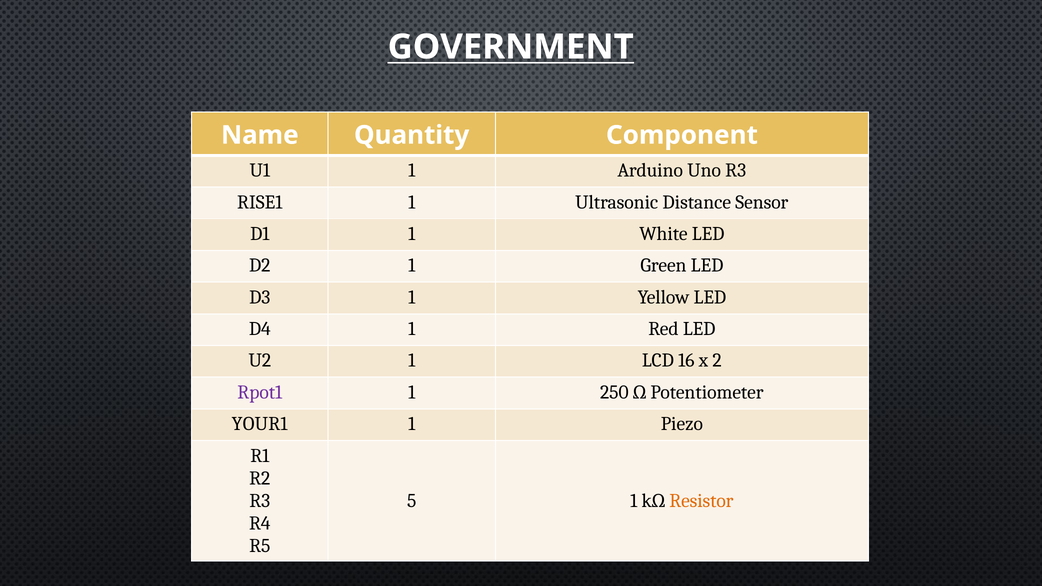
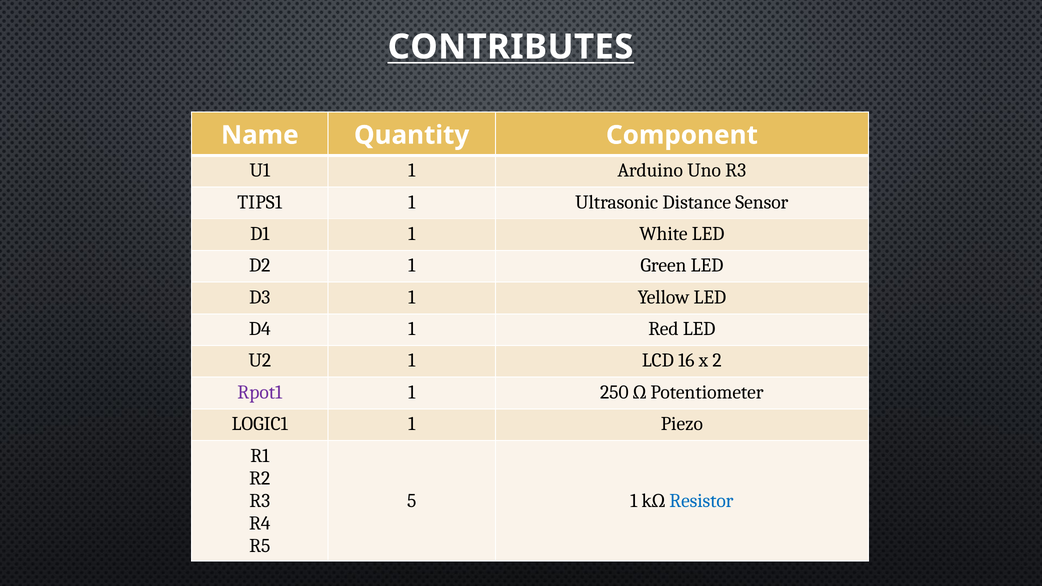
GOVERNMENT: GOVERNMENT -> CONTRIBUTES
RISE1: RISE1 -> TIPS1
YOUR1: YOUR1 -> LOGIC1
Resistor colour: orange -> blue
